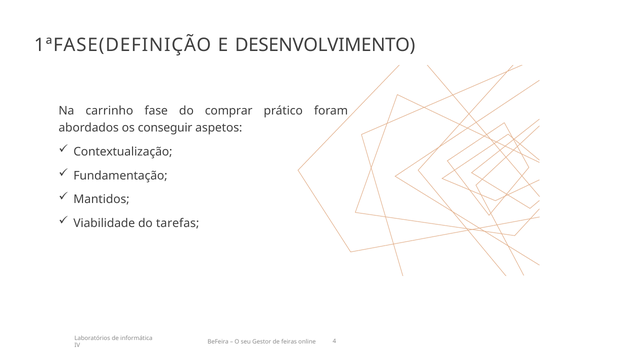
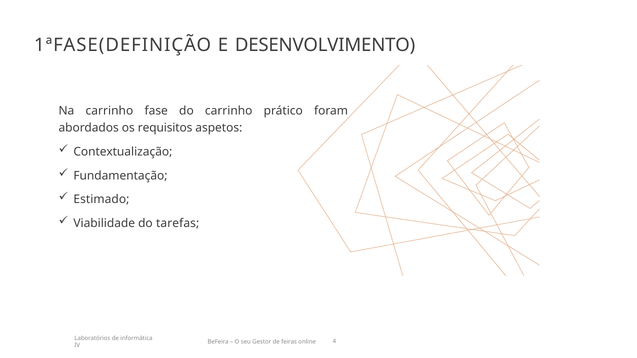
do comprar: comprar -> carrinho
conseguir: conseguir -> requisitos
Mantidos: Mantidos -> Estimado
